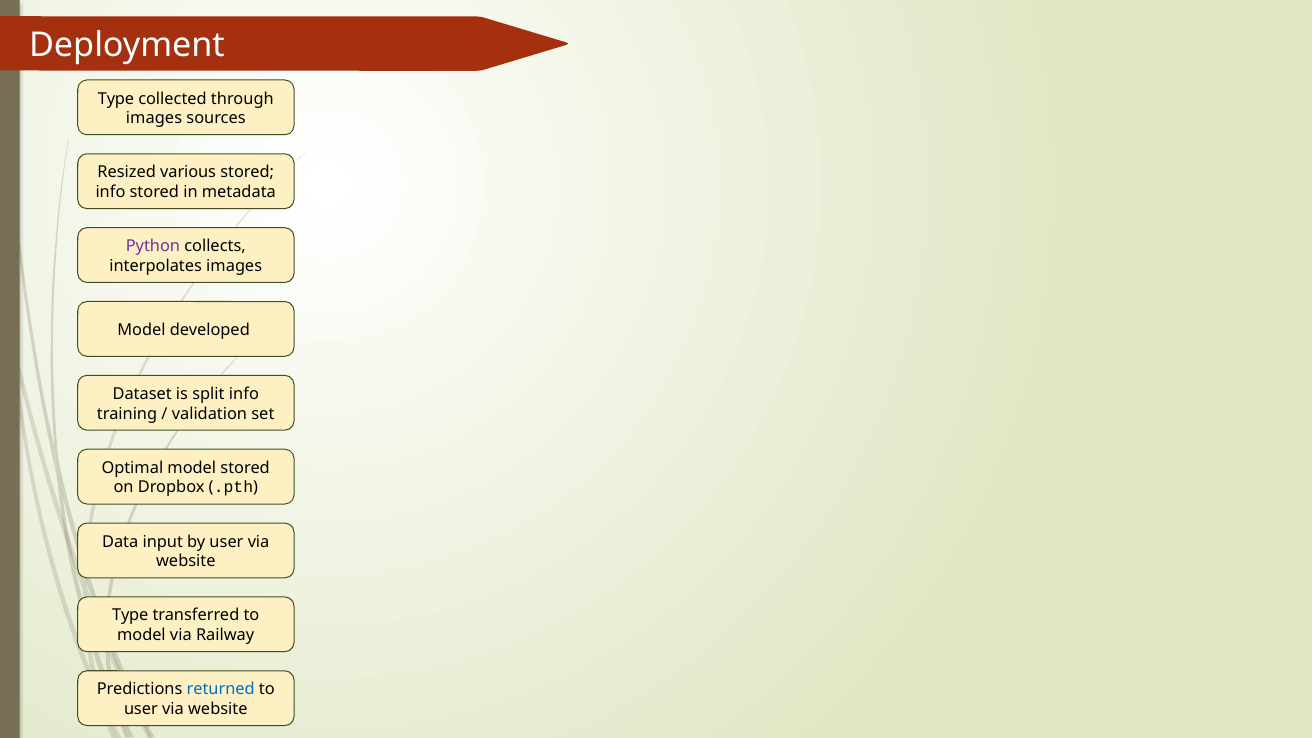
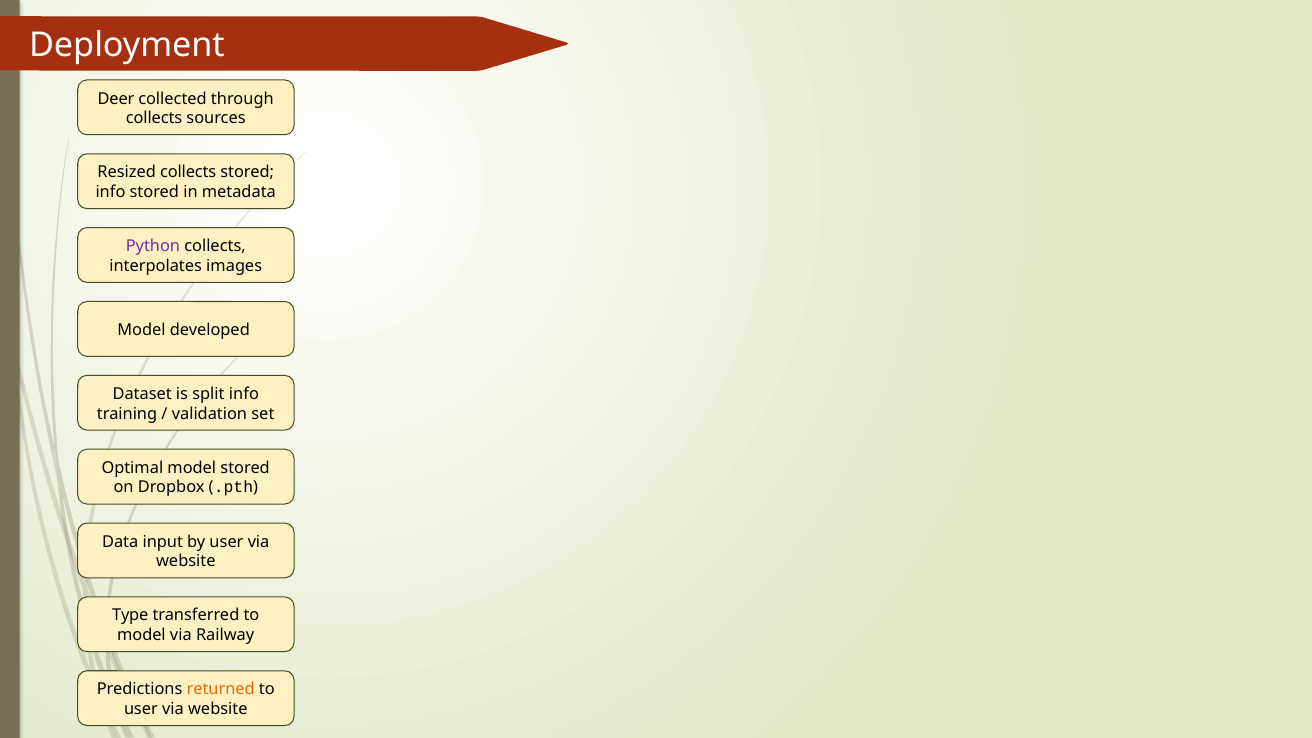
Type at (116, 99): Type -> Deer
images at (154, 118): images -> collects
Resized various: various -> collects
returned colour: blue -> orange
